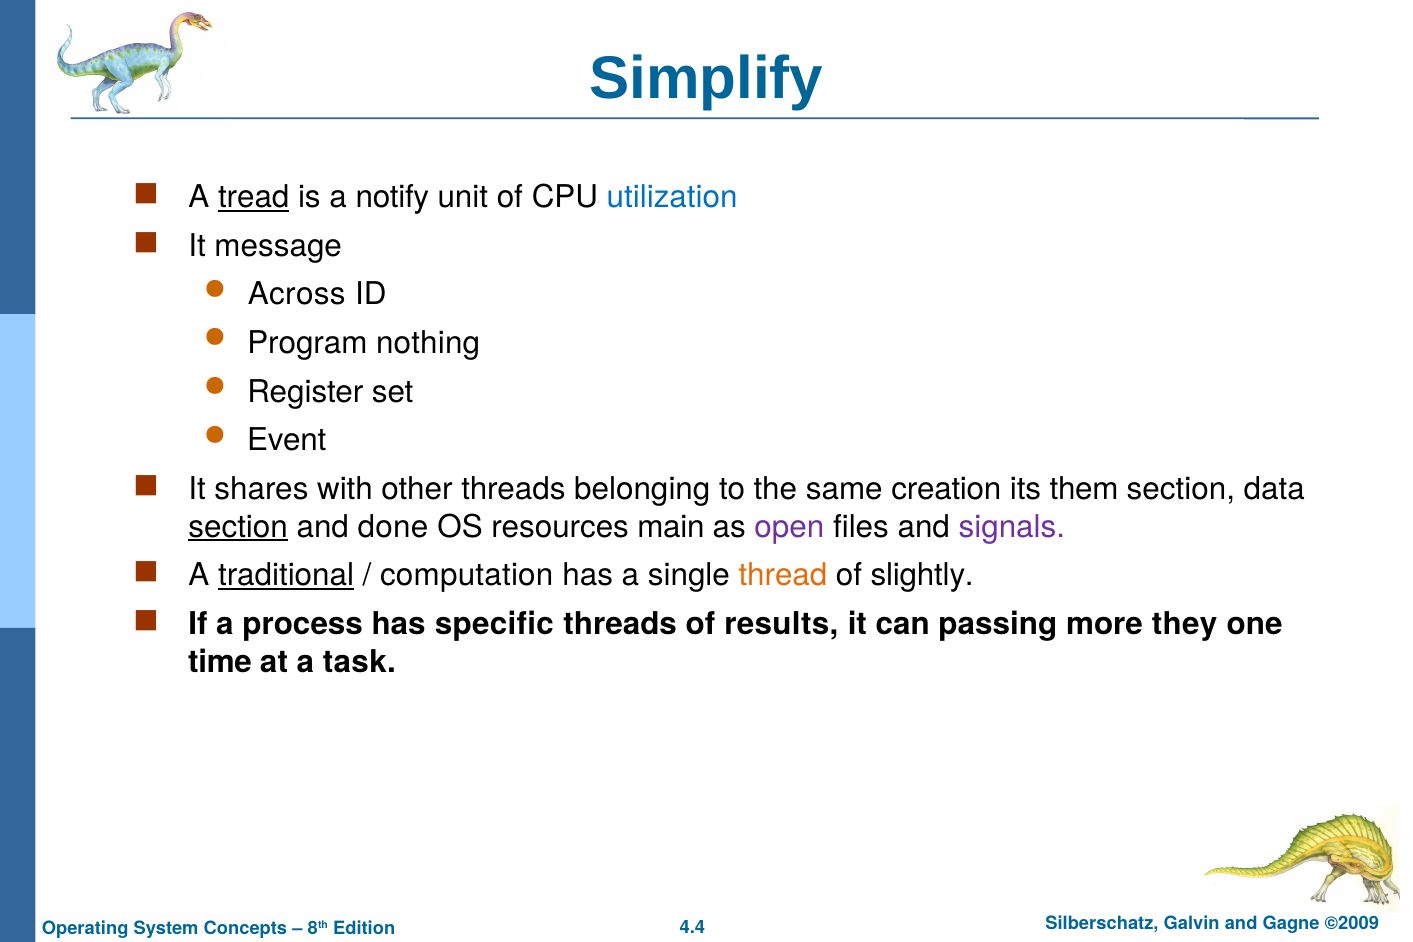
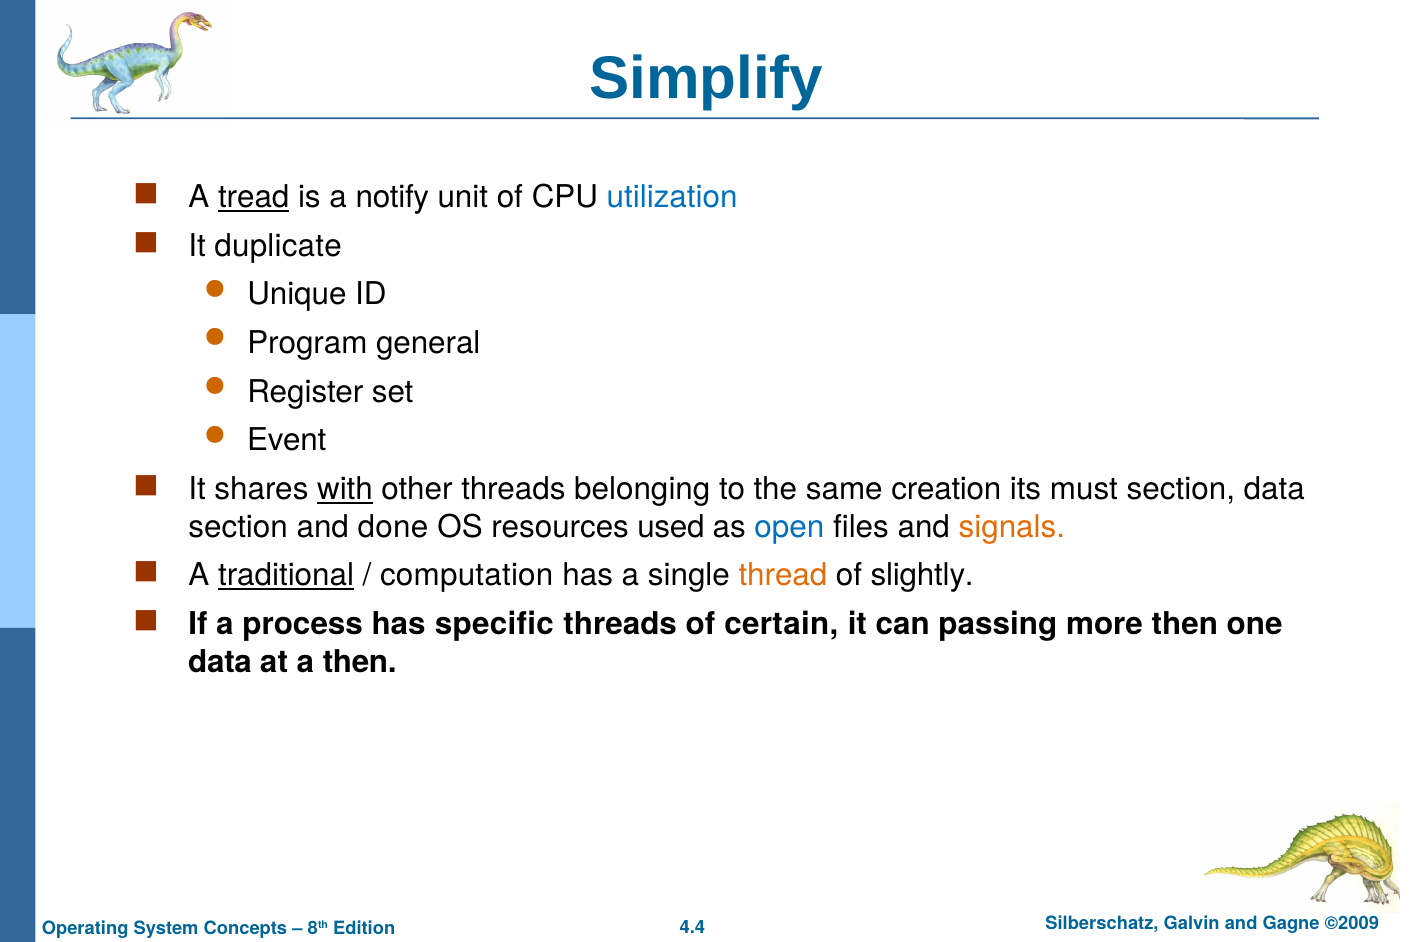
message: message -> duplicate
Across: Across -> Unique
nothing: nothing -> general
with underline: none -> present
them: them -> must
section at (238, 527) underline: present -> none
main: main -> used
open colour: purple -> blue
signals colour: purple -> orange
results: results -> certain
more they: they -> then
time at (220, 662): time -> data
a task: task -> then
